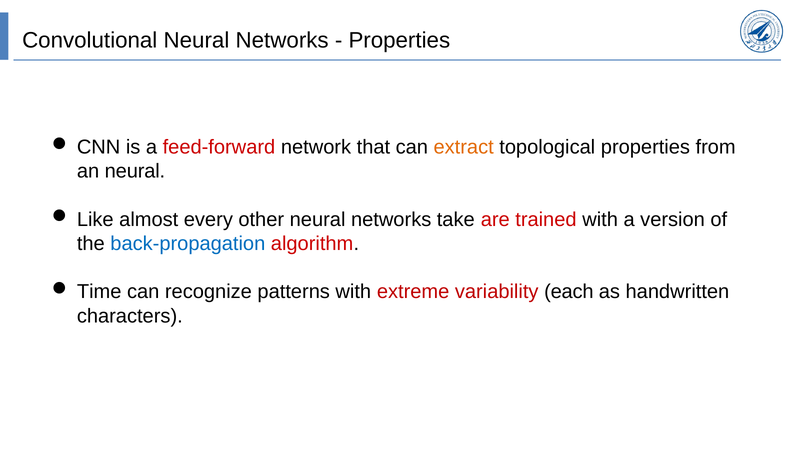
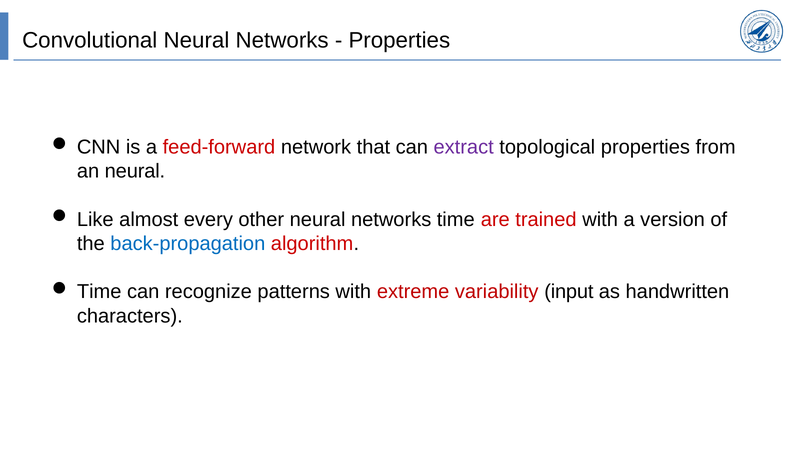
extract colour: orange -> purple
networks take: take -> time
each: each -> input
